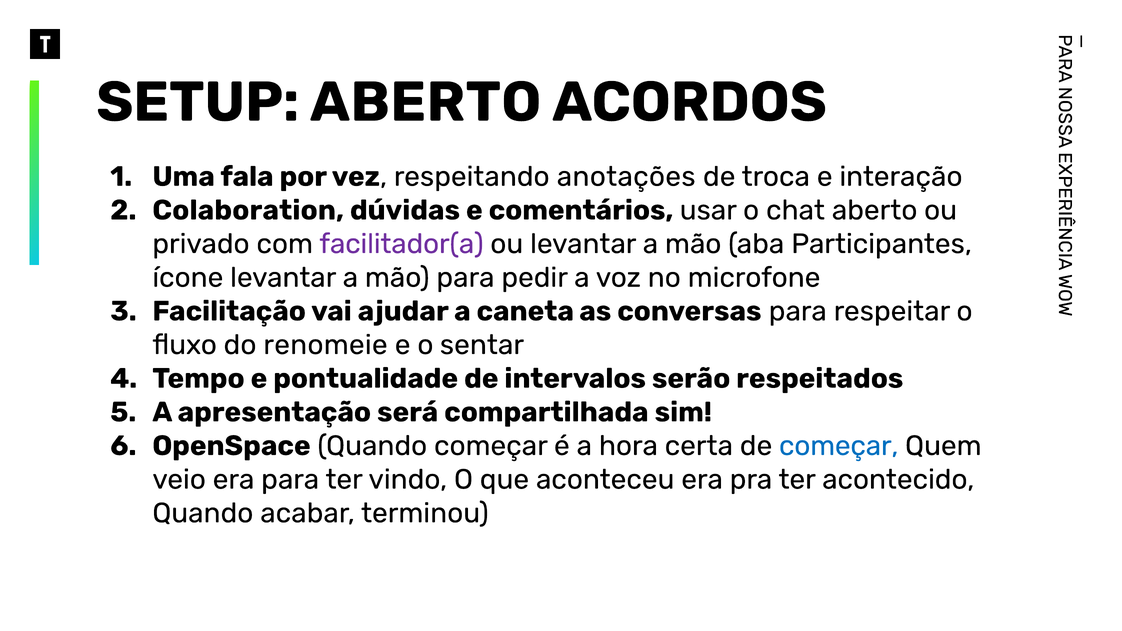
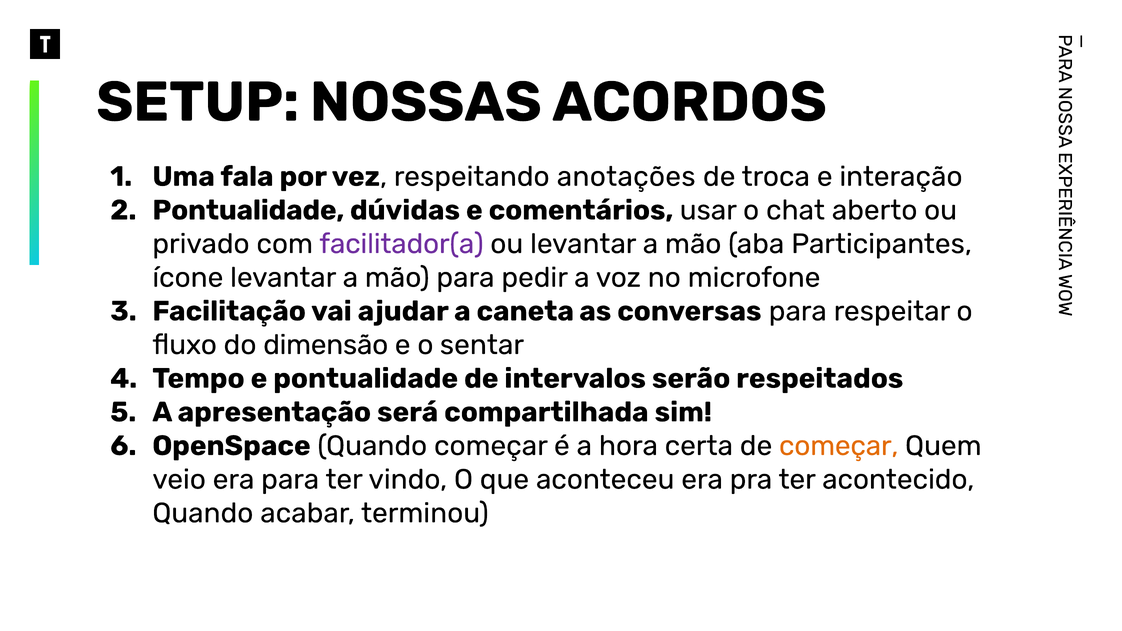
SETUP ABERTO: ABERTO -> NOSSAS
Colaboration at (248, 210): Colaboration -> Pontualidade
renomeie: renomeie -> dimensão
começar at (839, 446) colour: blue -> orange
